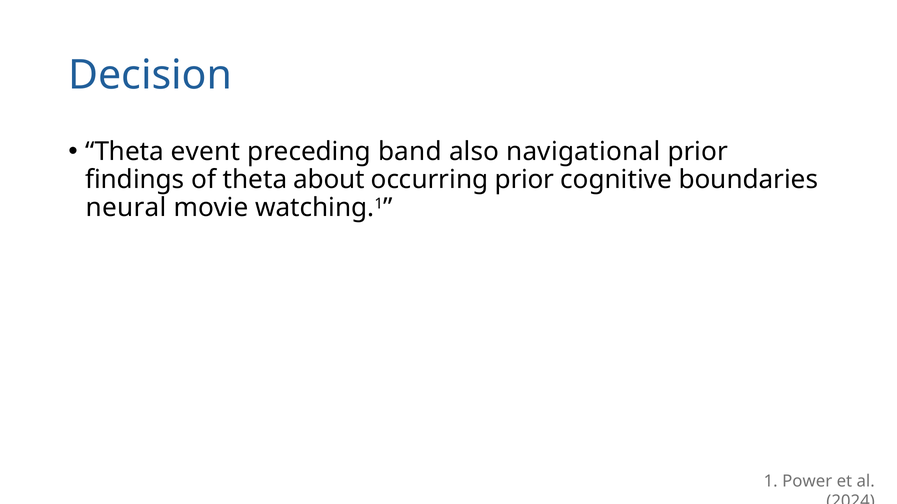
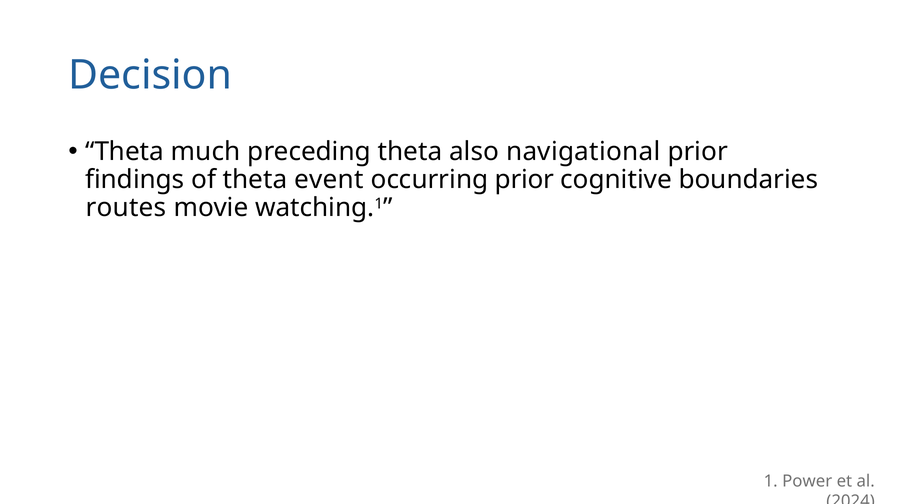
event: event -> much
preceding band: band -> theta
about: about -> event
neural: neural -> routes
